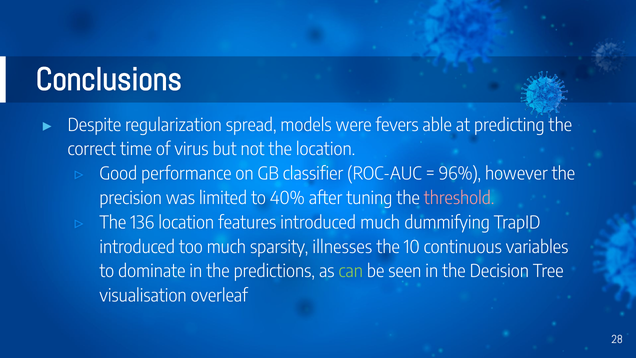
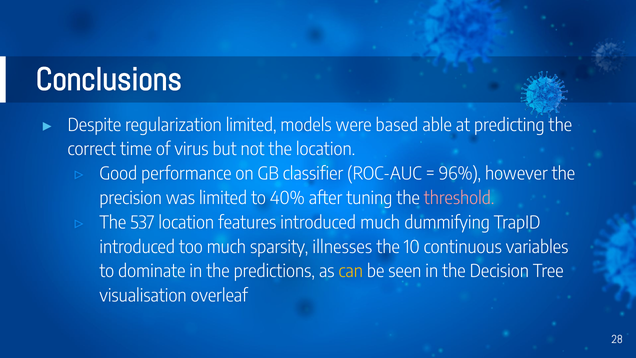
regularization spread: spread -> limited
fevers: fevers -> based
136: 136 -> 537
can colour: light green -> yellow
